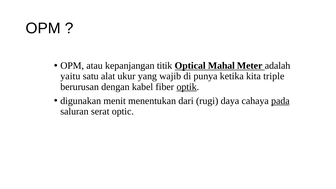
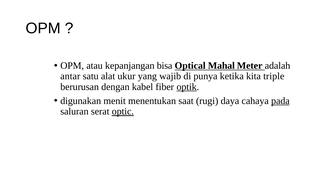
titik: titik -> bisa
yaitu: yaitu -> antar
dari: dari -> saat
optic underline: none -> present
